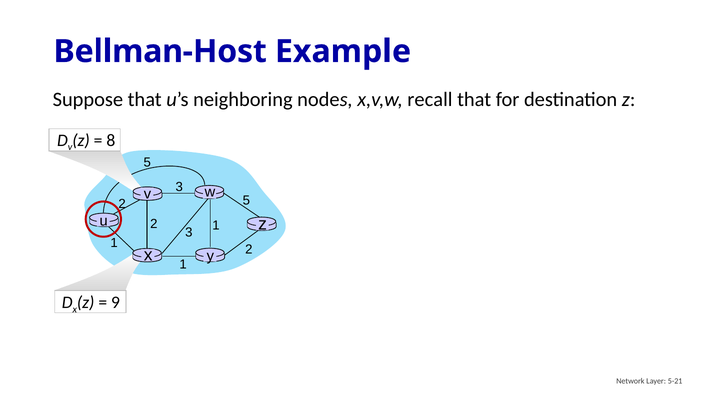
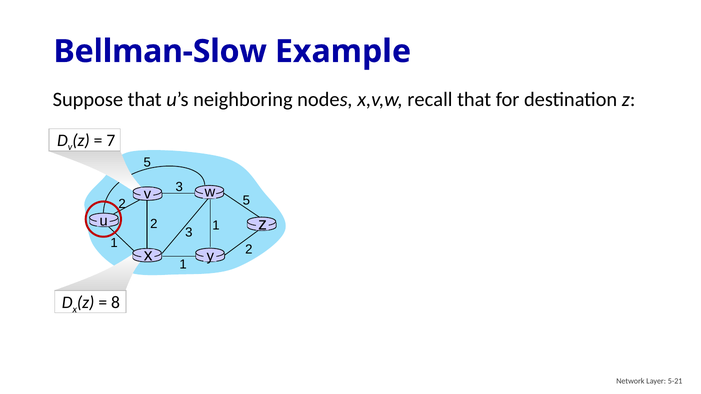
Bellman-Host: Bellman-Host -> Bellman-Slow
8: 8 -> 7
9: 9 -> 8
